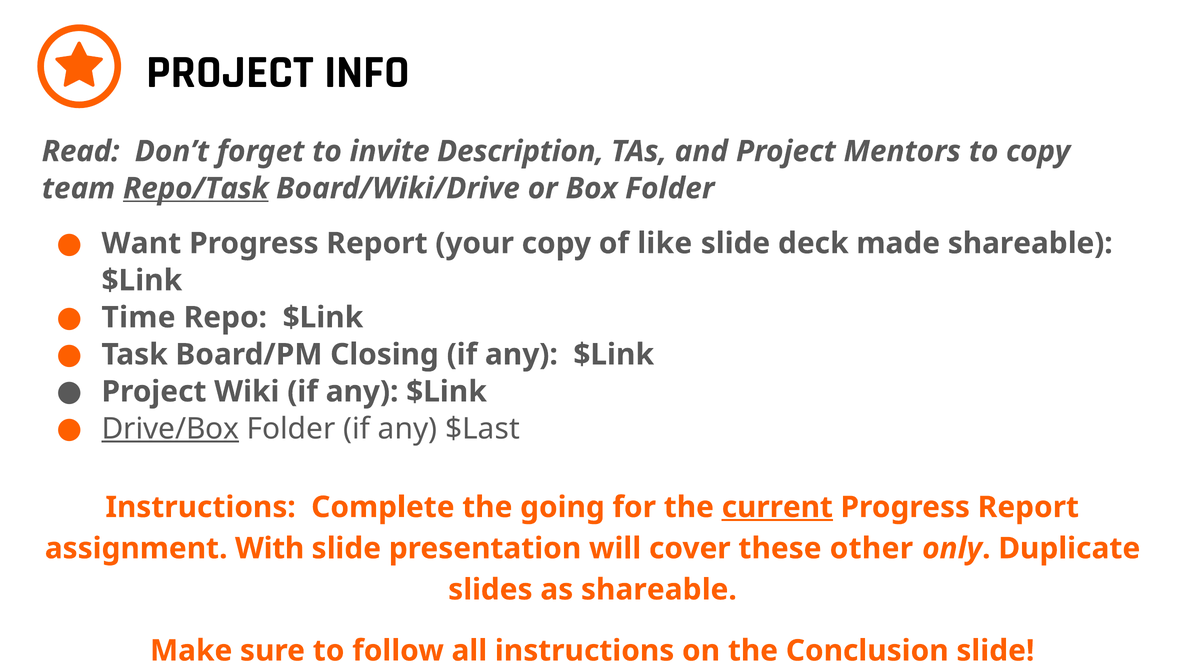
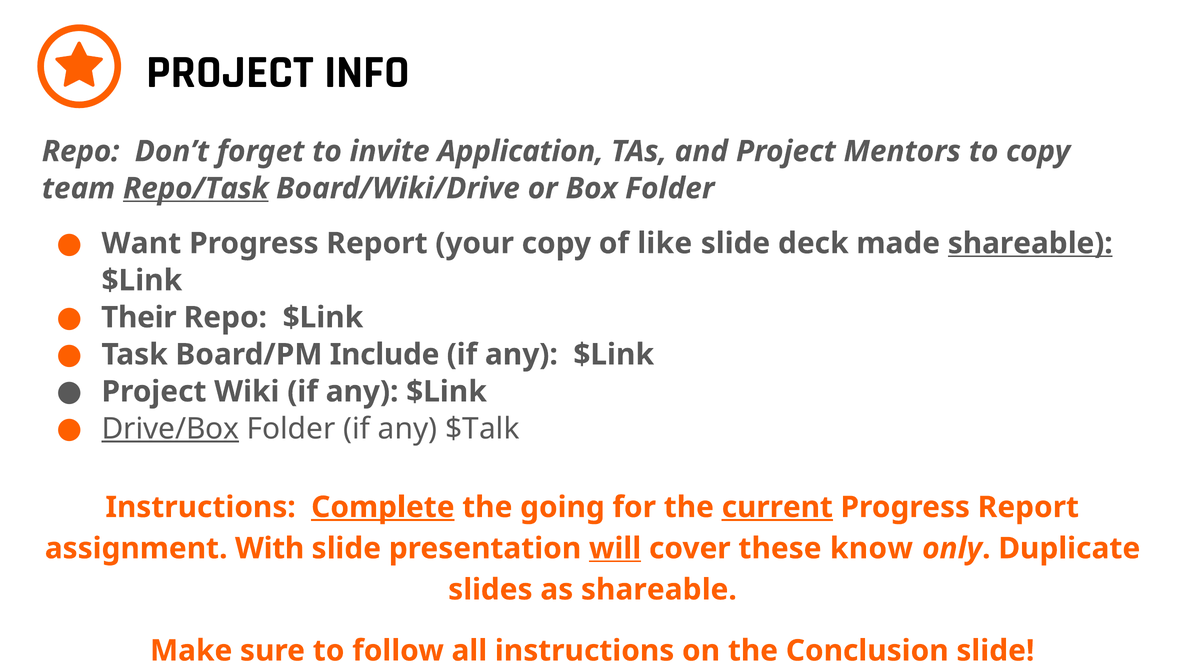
Read at (81, 151): Read -> Repo
Description: Description -> Application
shareable at (1030, 243) underline: none -> present
Time: Time -> Their
Closing: Closing -> Include
$Last: $Last -> $Talk
Complete underline: none -> present
will underline: none -> present
other: other -> know
